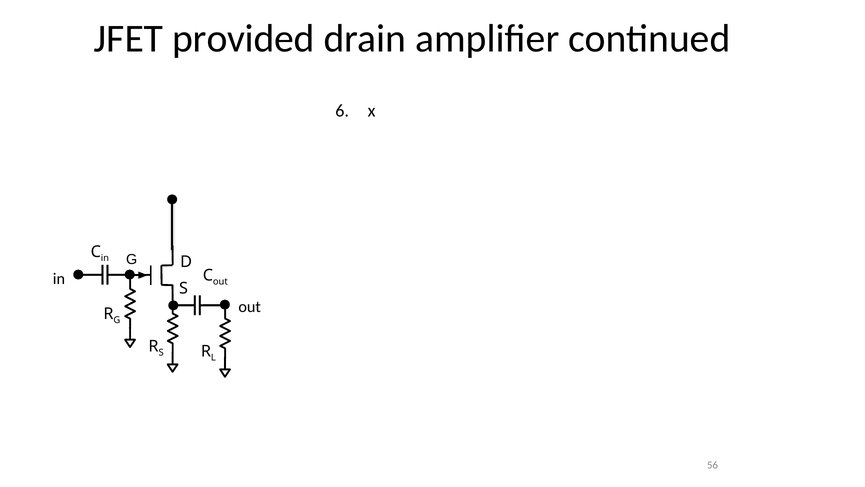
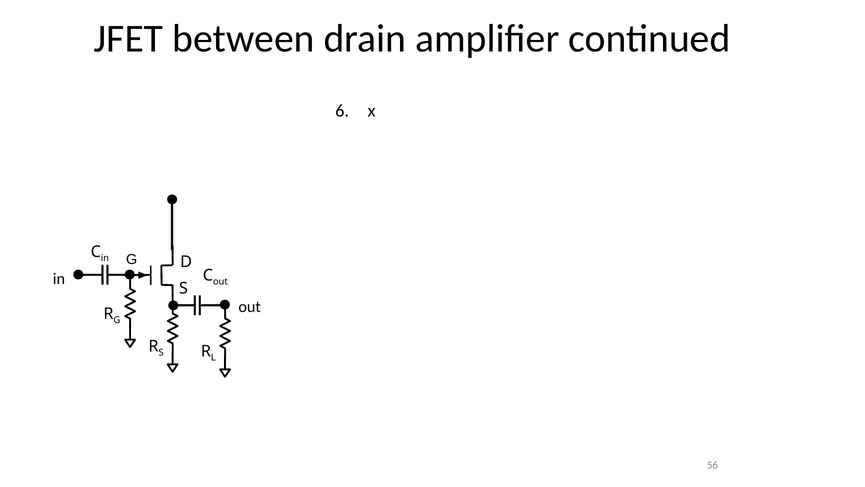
provided: provided -> between
